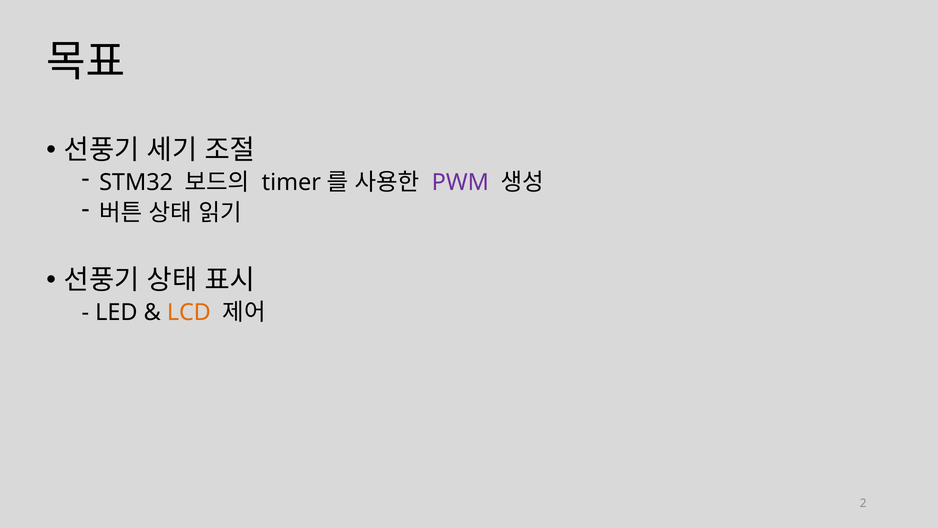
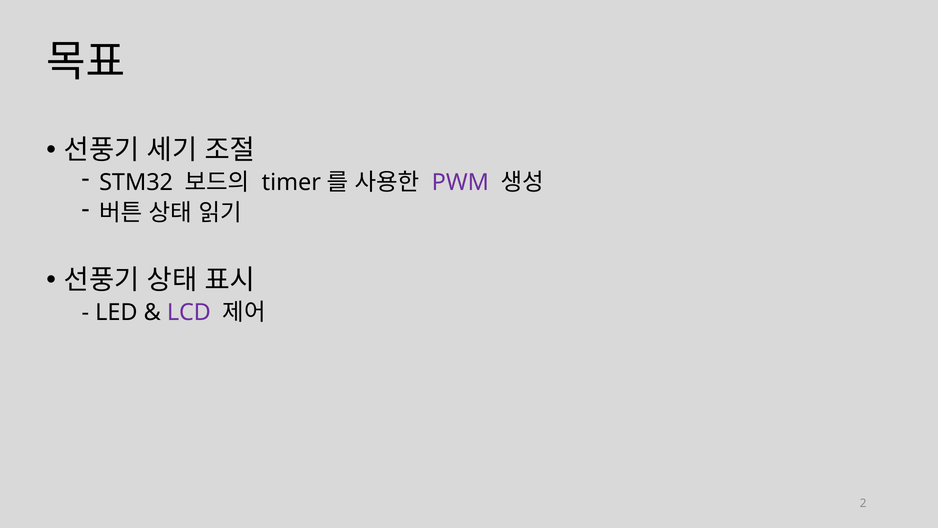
LCD colour: orange -> purple
